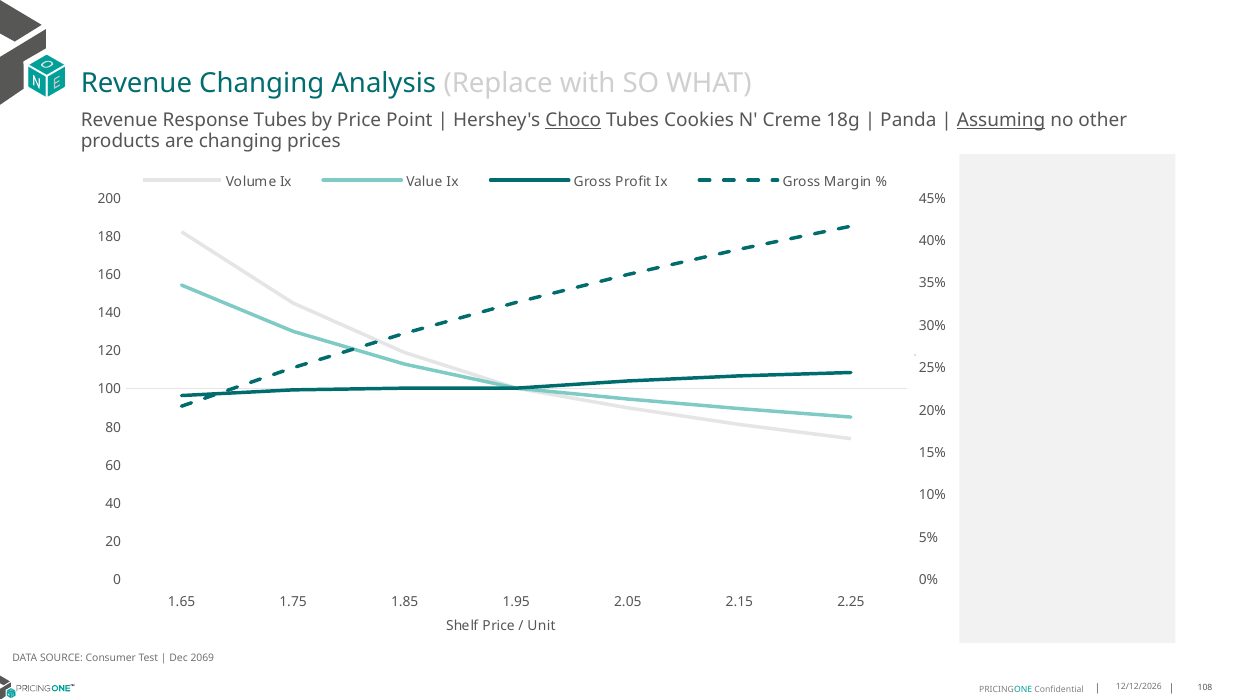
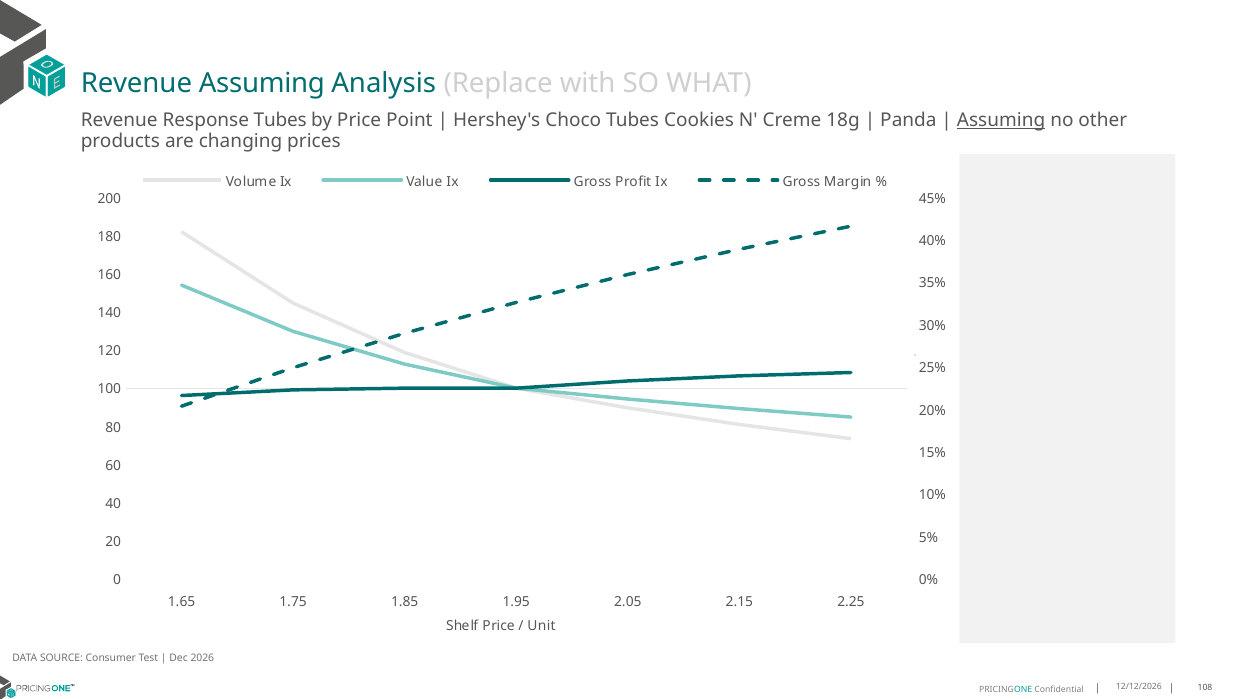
Revenue Changing: Changing -> Assuming
Choco underline: present -> none
2069: 2069 -> 2026
